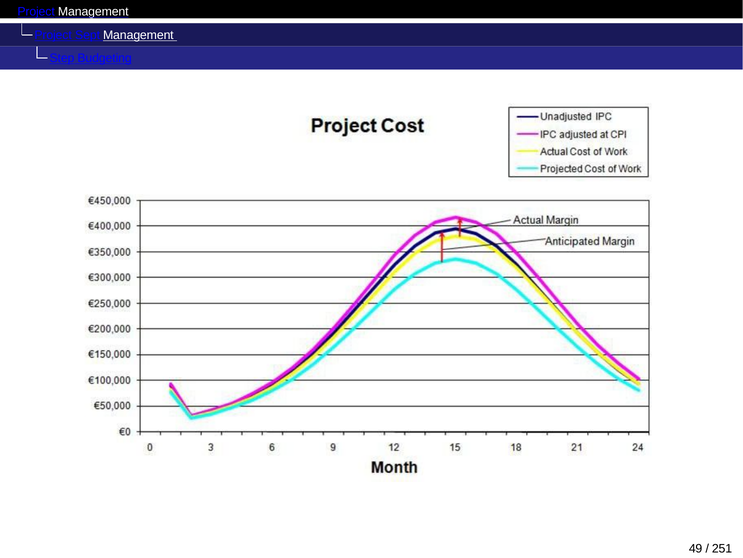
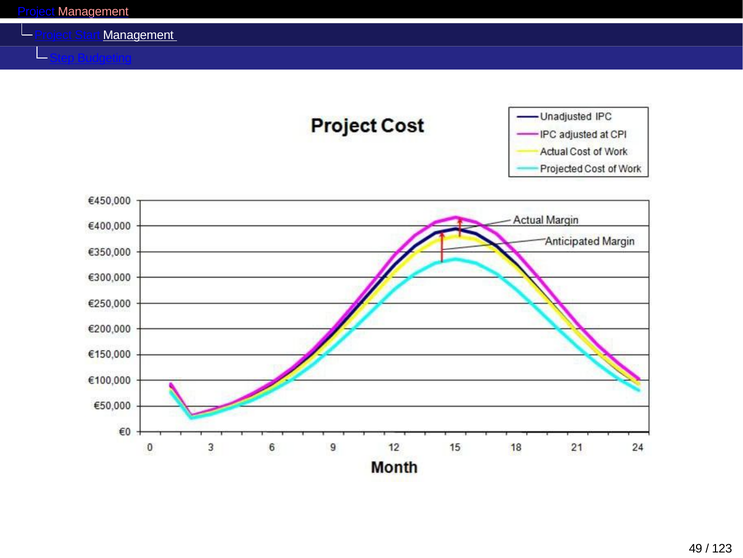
Management at (93, 12) colour: white -> pink
Sept: Sept -> Start
251: 251 -> 123
